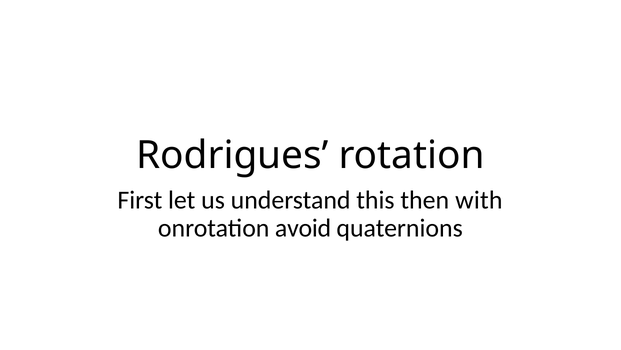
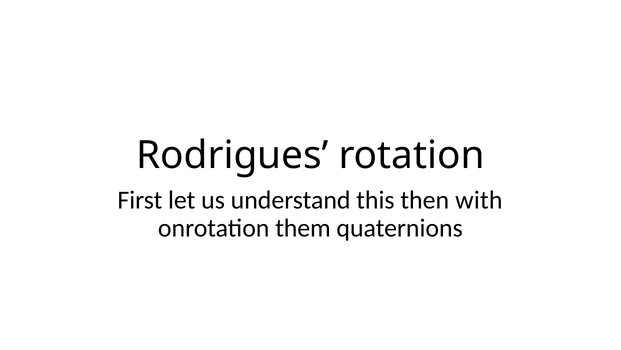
avoid: avoid -> them
